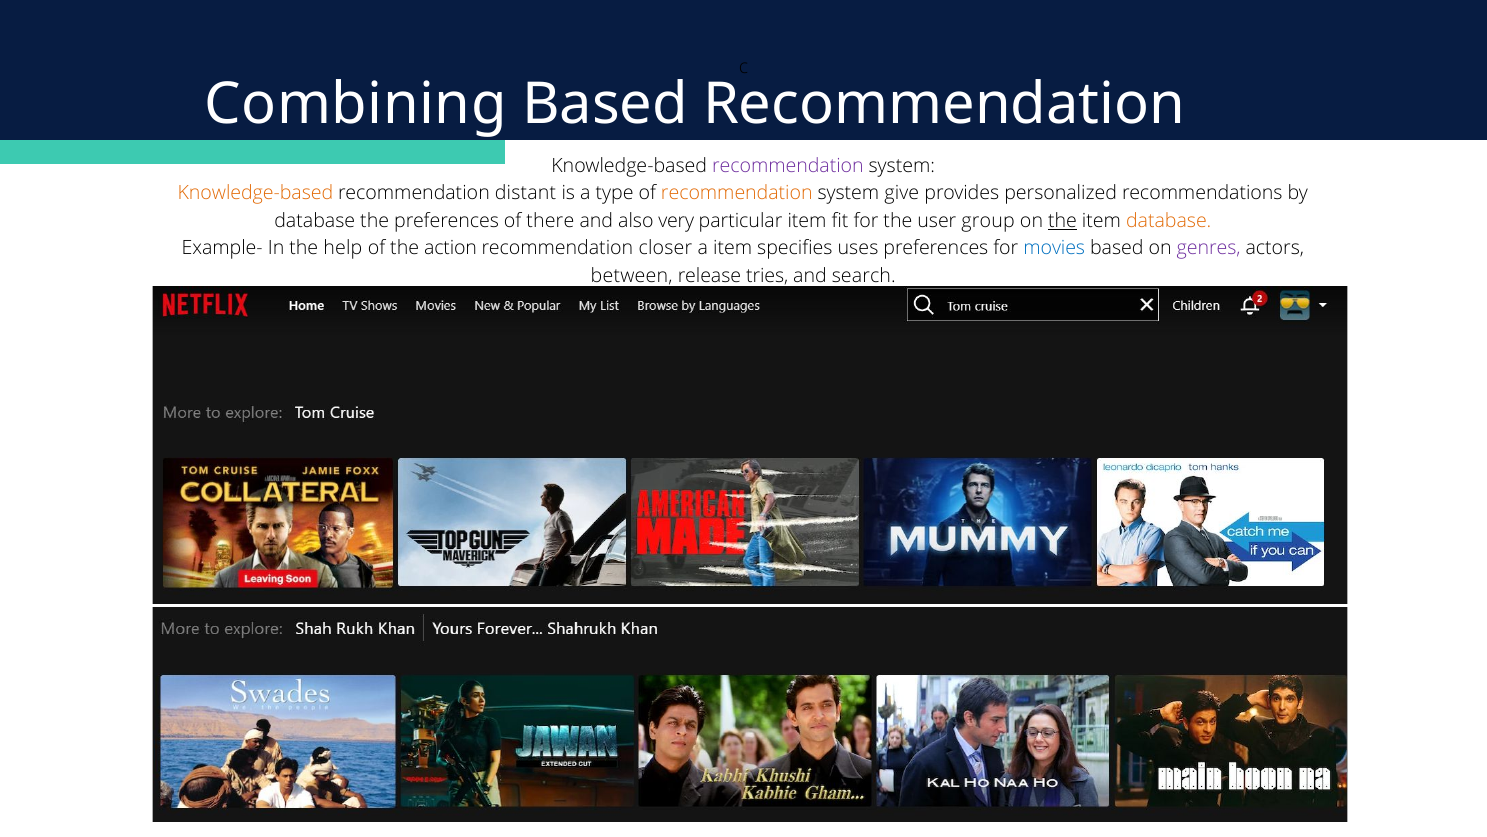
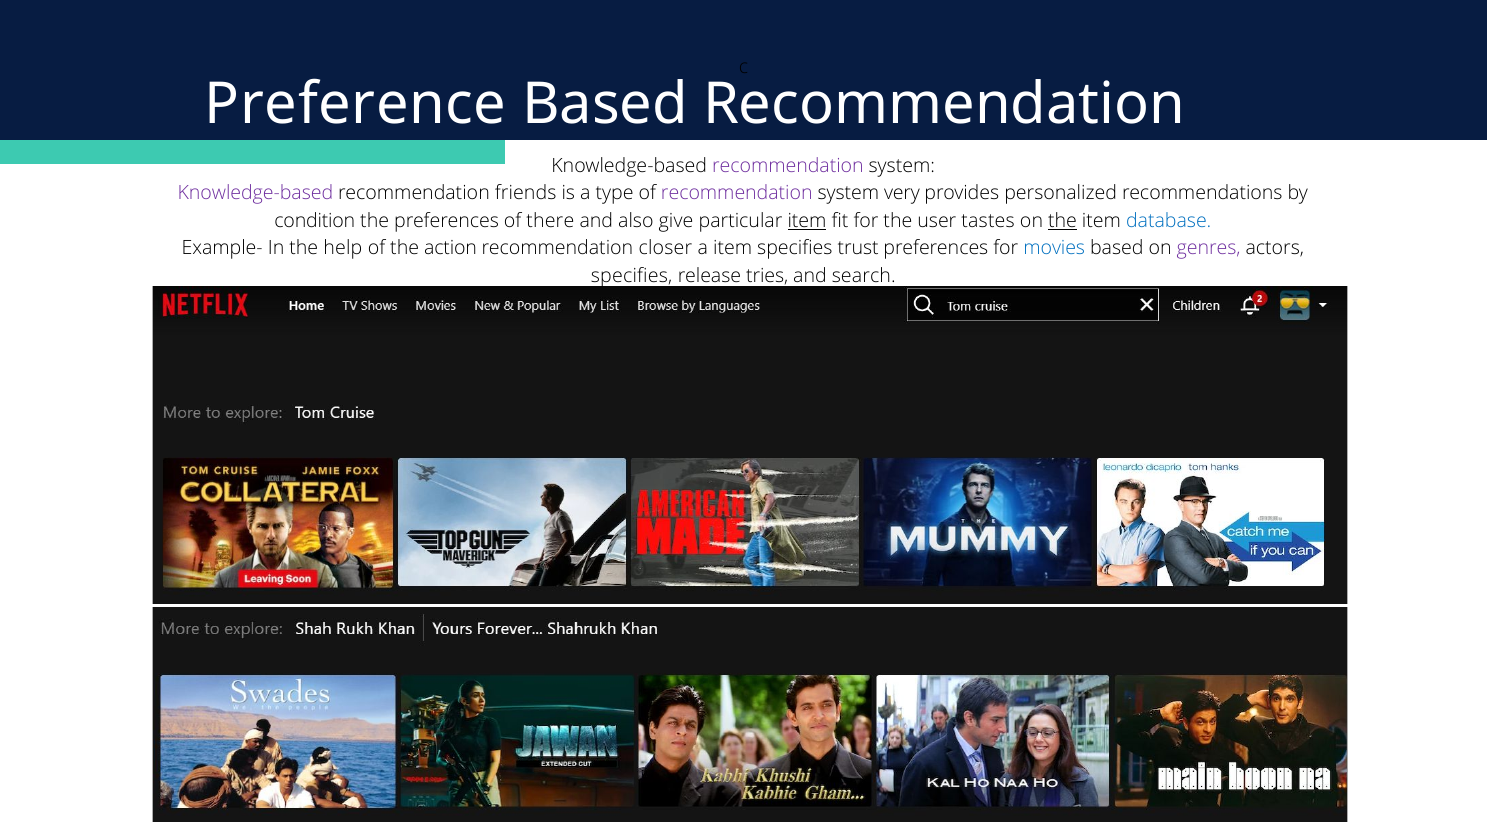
Combining: Combining -> Preference
Knowledge-based at (255, 193) colour: orange -> purple
distant: distant -> friends
recommendation at (737, 193) colour: orange -> purple
give: give -> very
database at (315, 221): database -> condition
very: very -> give
item at (807, 221) underline: none -> present
group: group -> tastes
database at (1169, 221) colour: orange -> blue
uses: uses -> trust
between at (632, 276): between -> specifies
